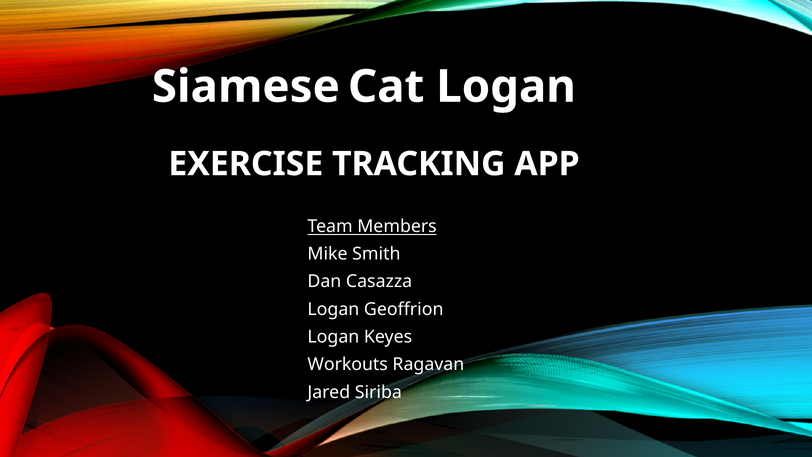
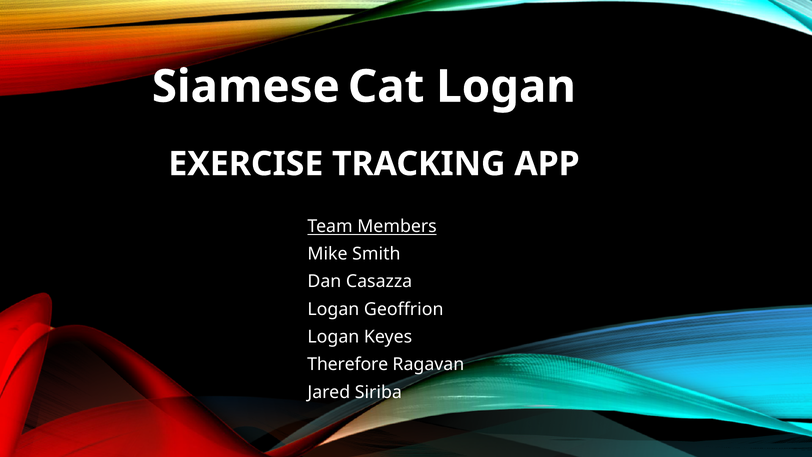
Workouts: Workouts -> Therefore
